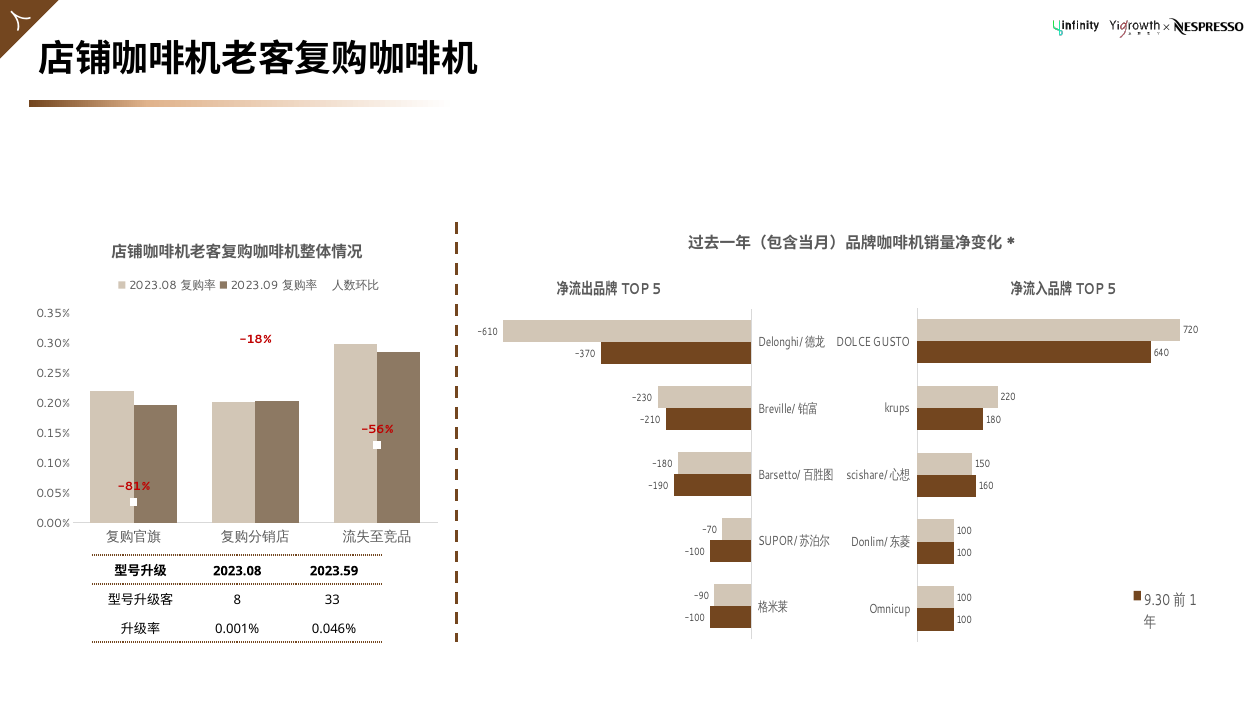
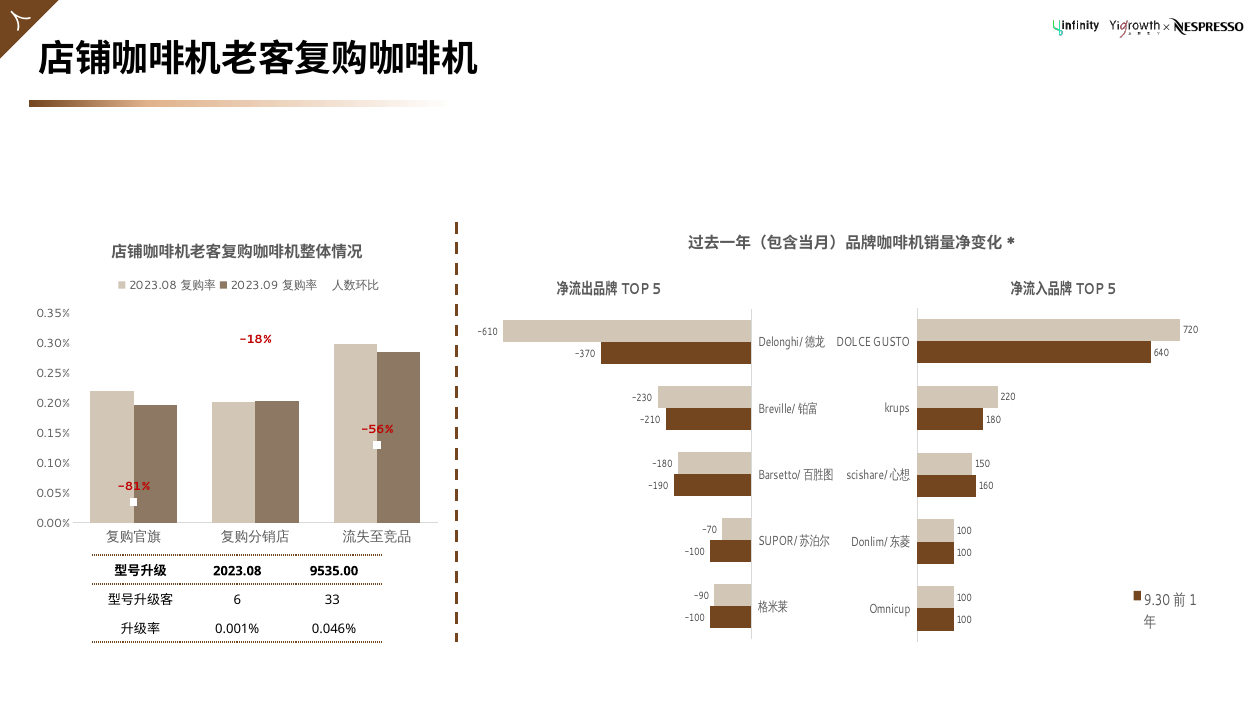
2023.59: 2023.59 -> 9535.00
8: 8 -> 6
